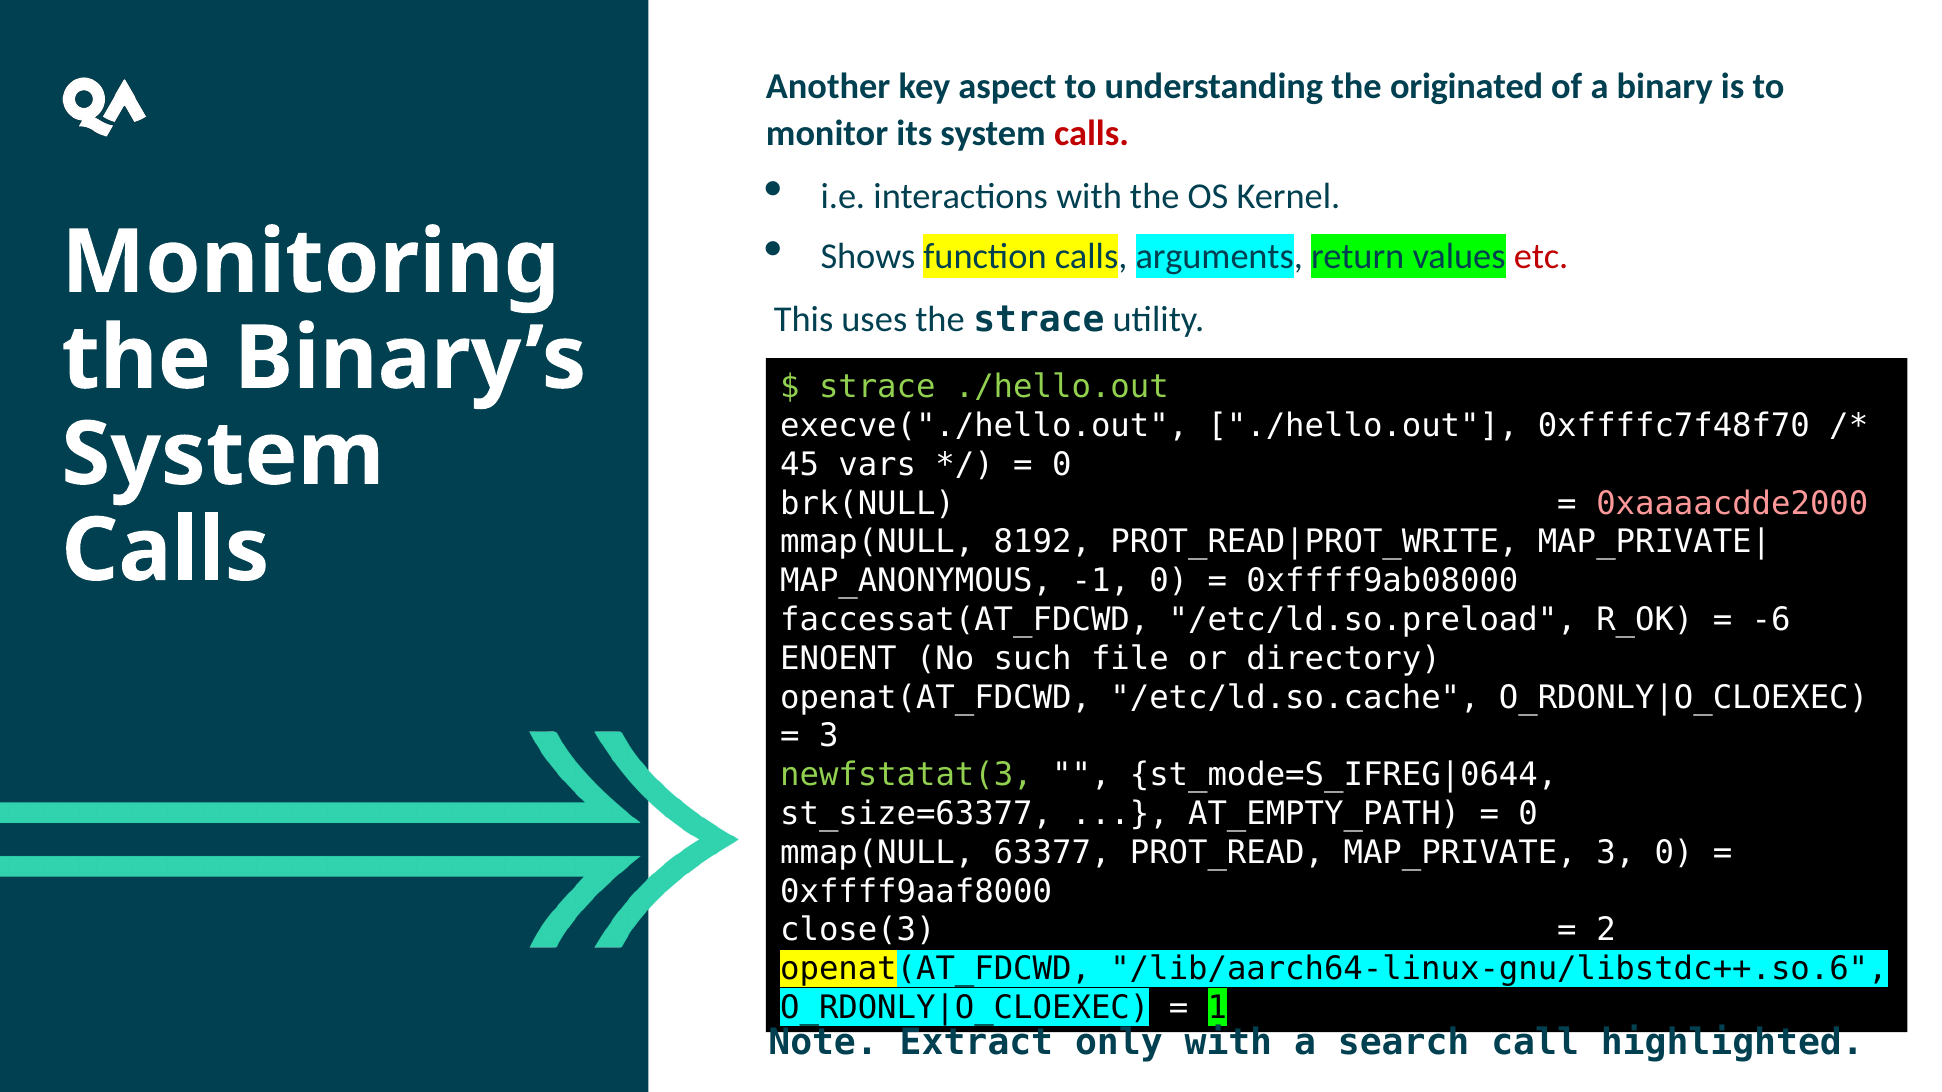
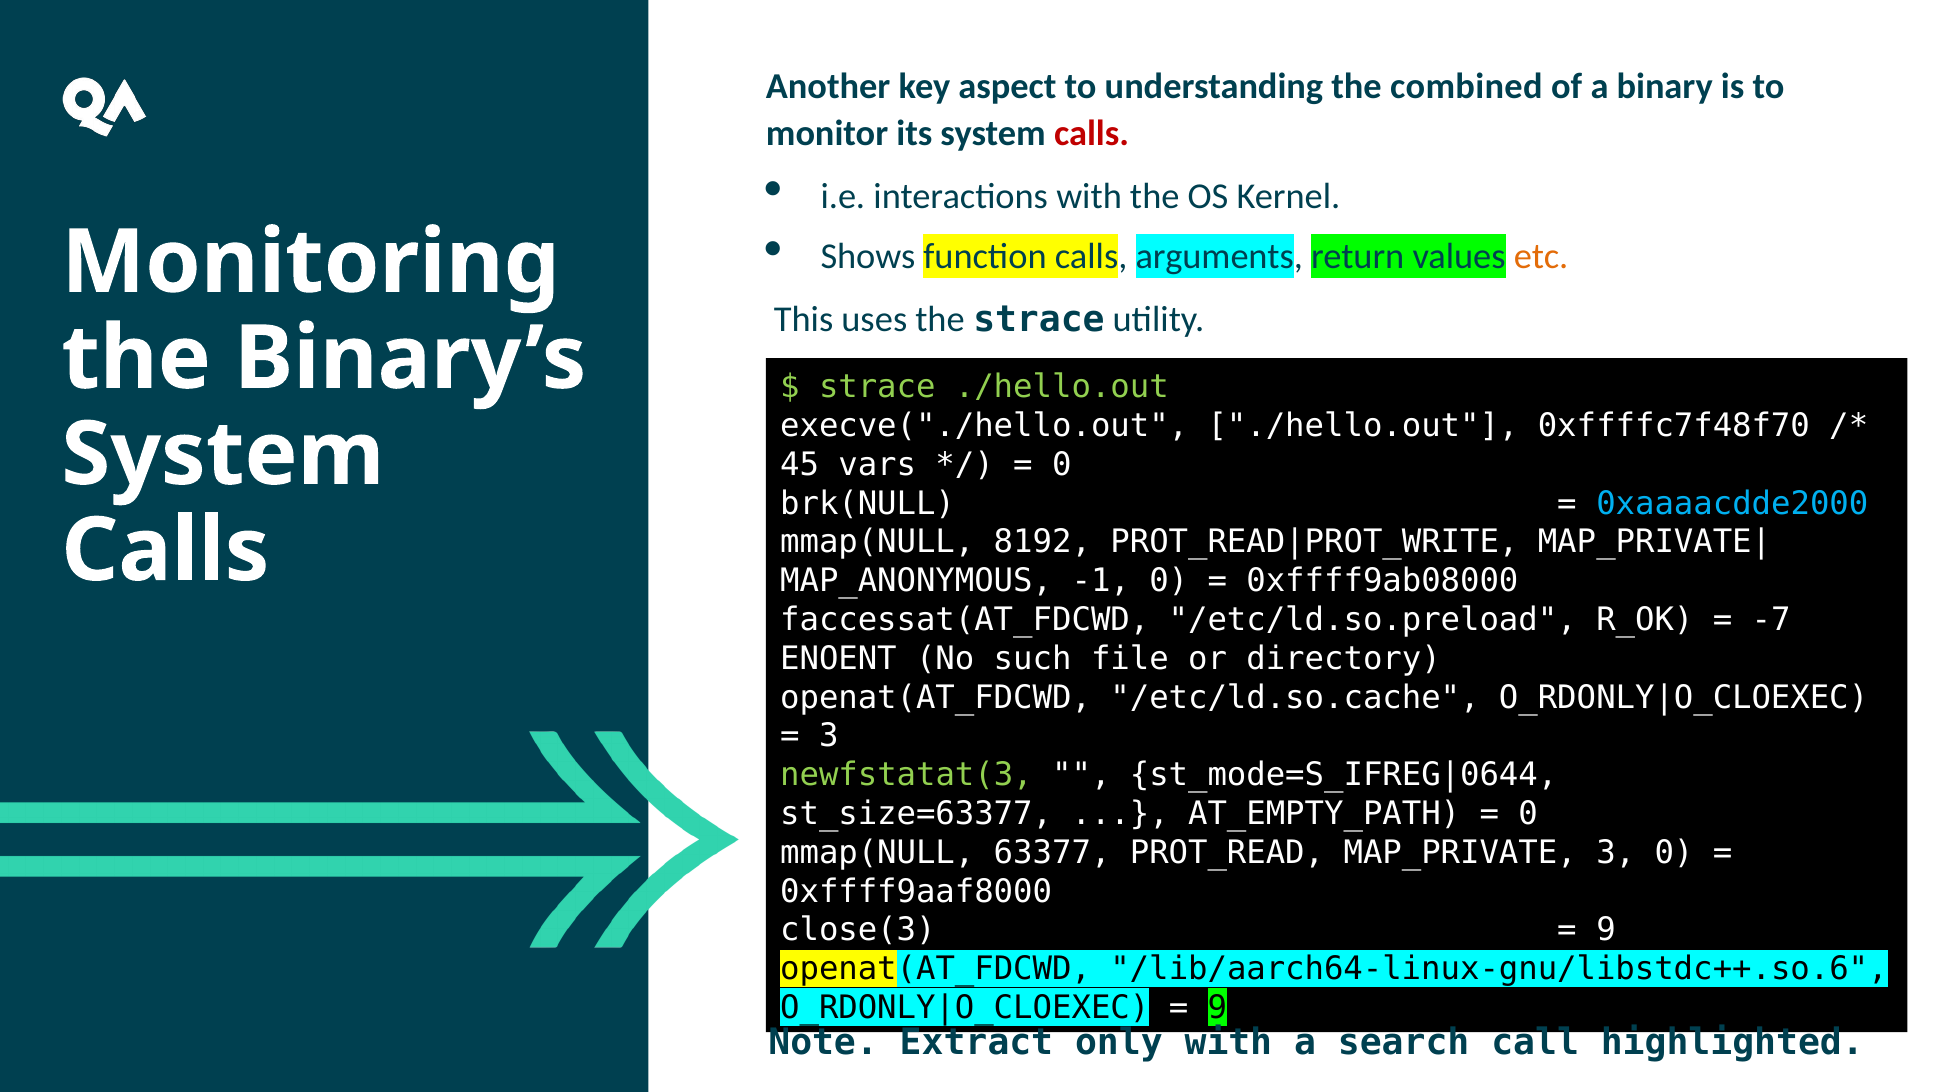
originated: originated -> combined
etc colour: red -> orange
0xaaaacdde2000 colour: pink -> light blue
-6: -6 -> -7
2 at (1606, 931): 2 -> 9
1 at (1217, 1008): 1 -> 9
